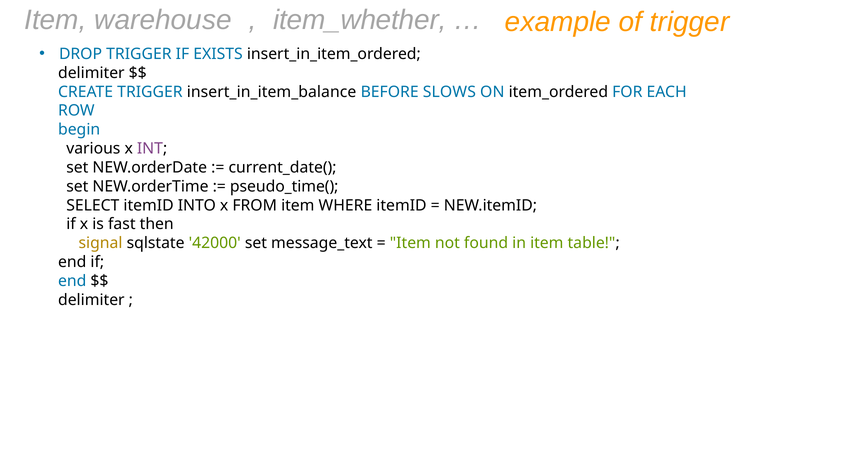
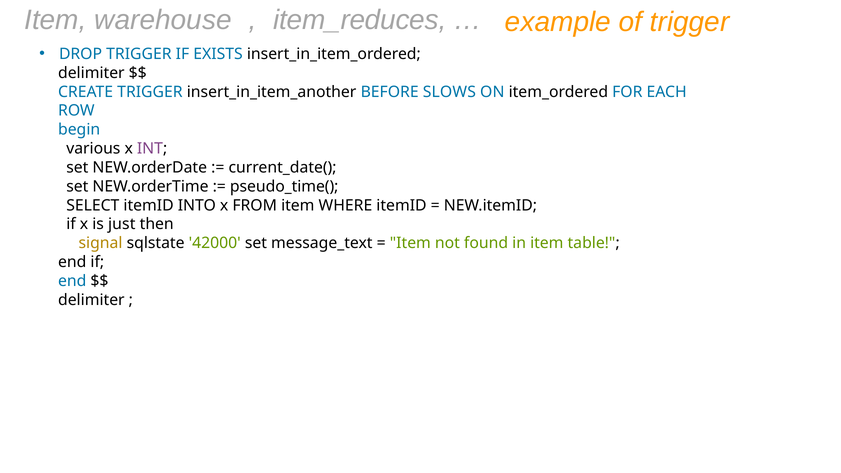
item_whether: item_whether -> item_reduces
insert_in_item_balance: insert_in_item_balance -> insert_in_item_another
fast: fast -> just
